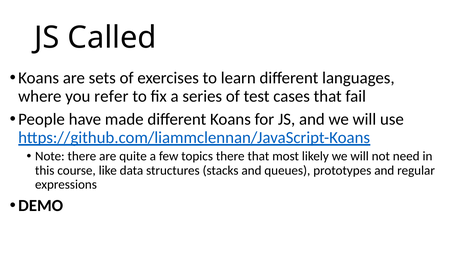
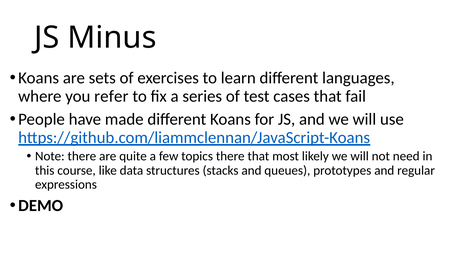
Called: Called -> Minus
